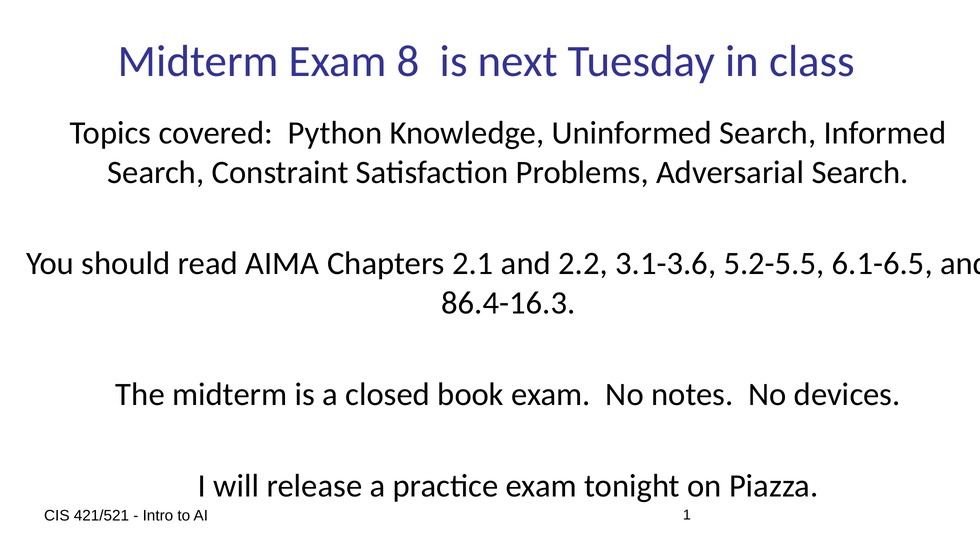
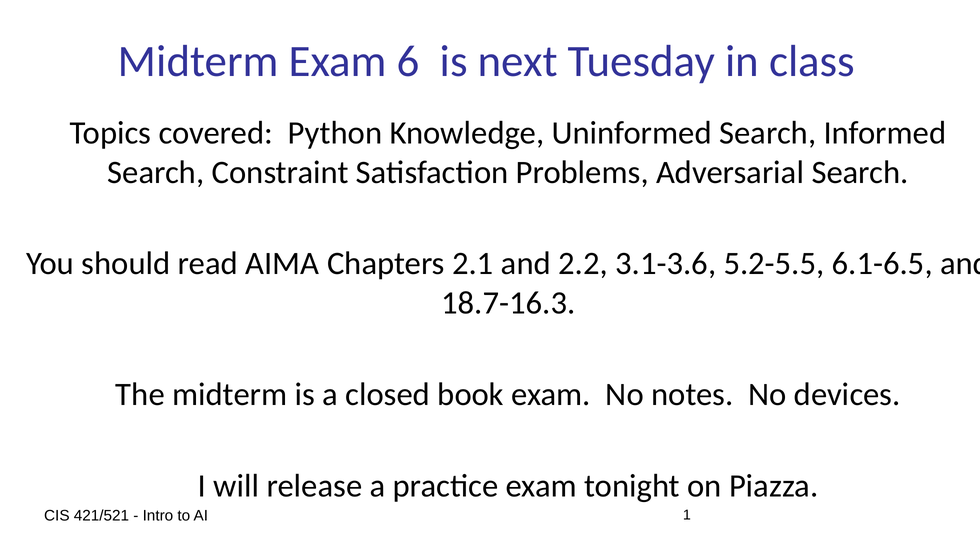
8: 8 -> 6
86.4-16.3: 86.4-16.3 -> 18.7-16.3
